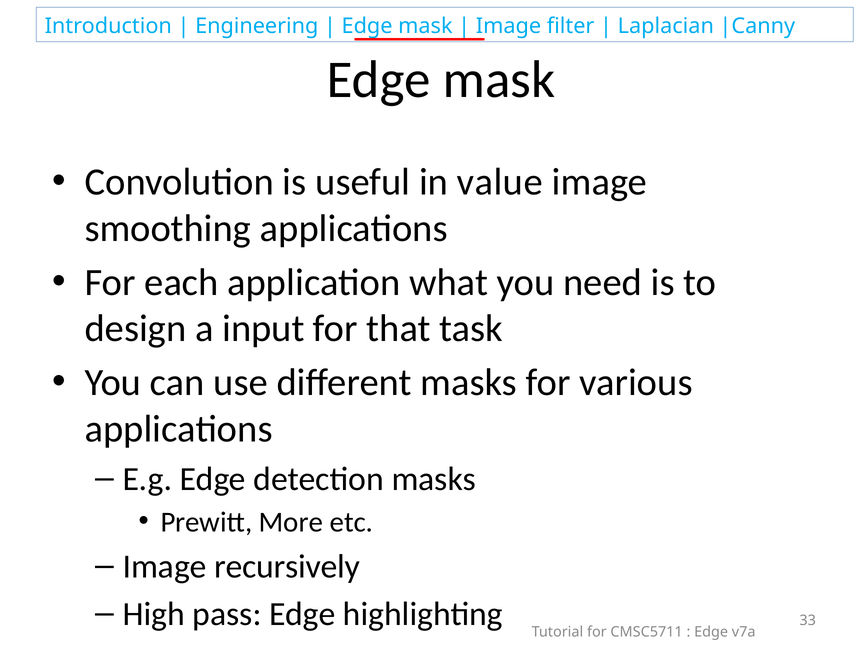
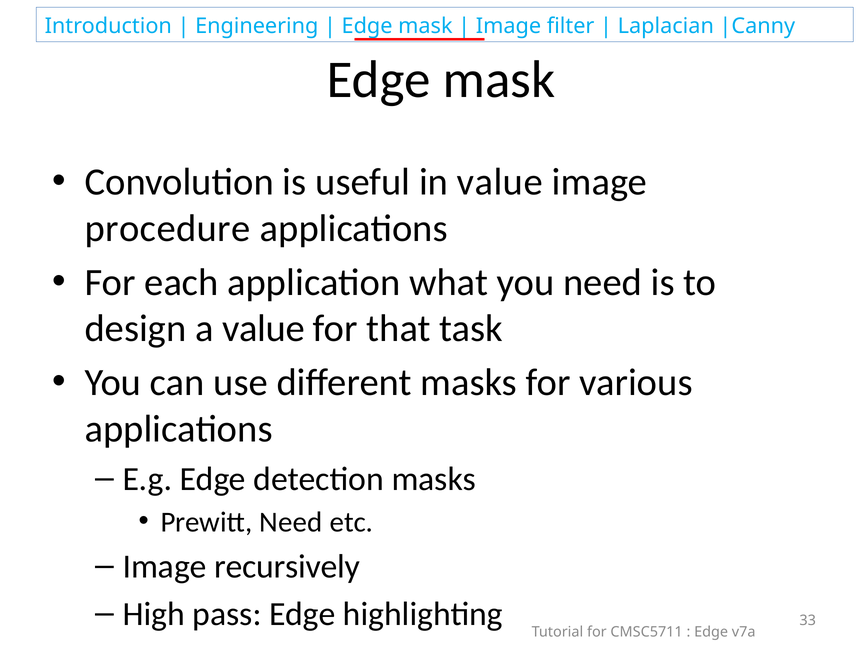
smoothing: smoothing -> procedure
a input: input -> value
Prewitt More: More -> Need
